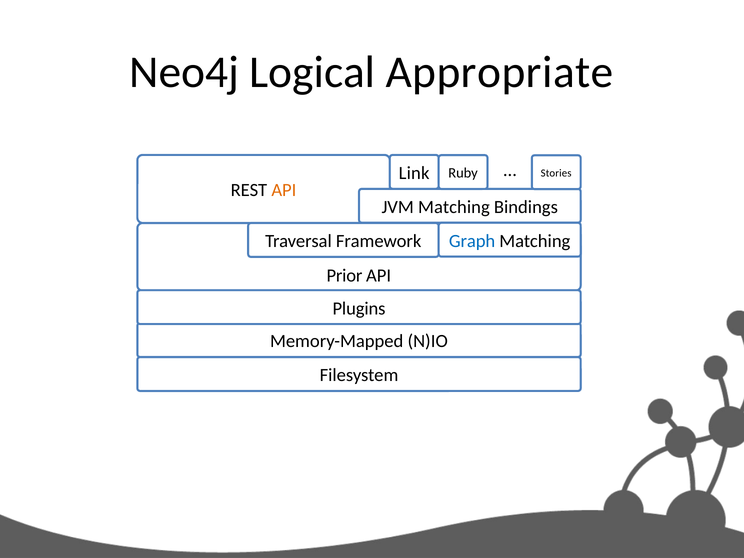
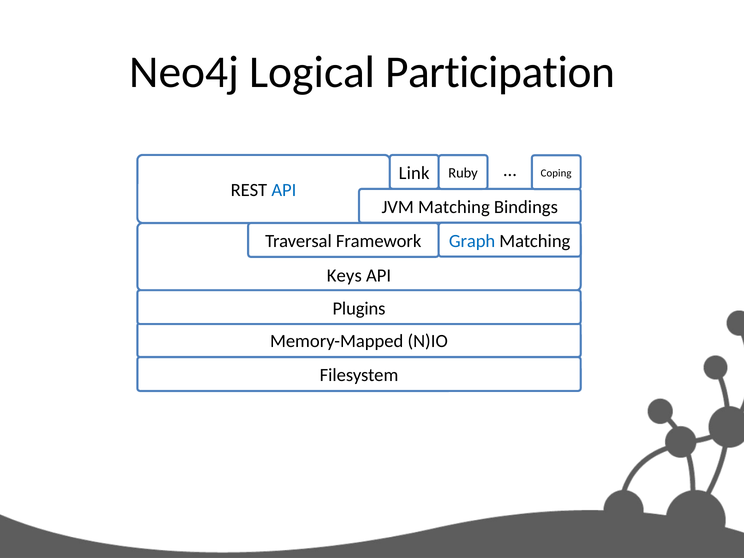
Appropriate: Appropriate -> Participation
Stories: Stories -> Coping
API at (284, 190) colour: orange -> blue
Prior: Prior -> Keys
